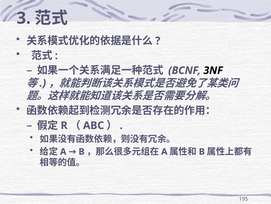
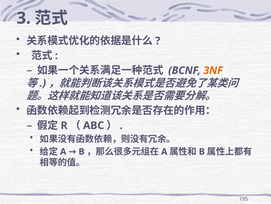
3NF colour: black -> orange
